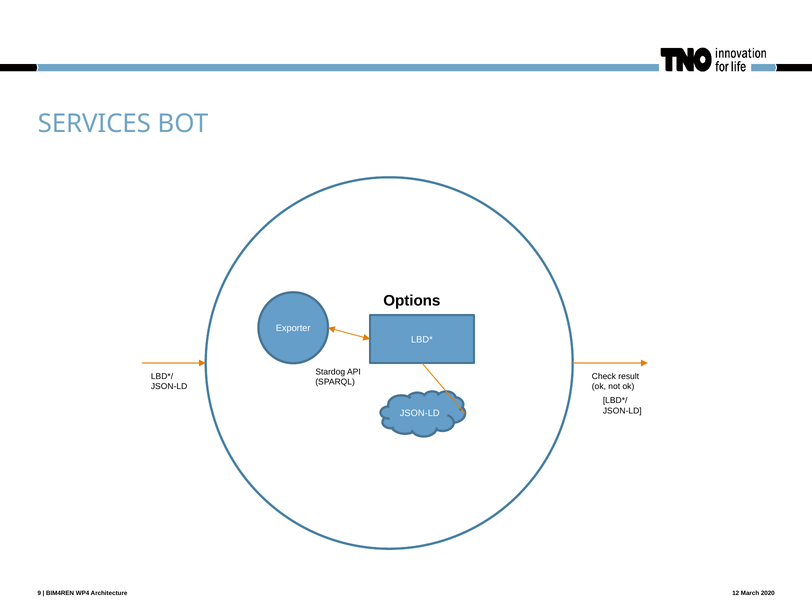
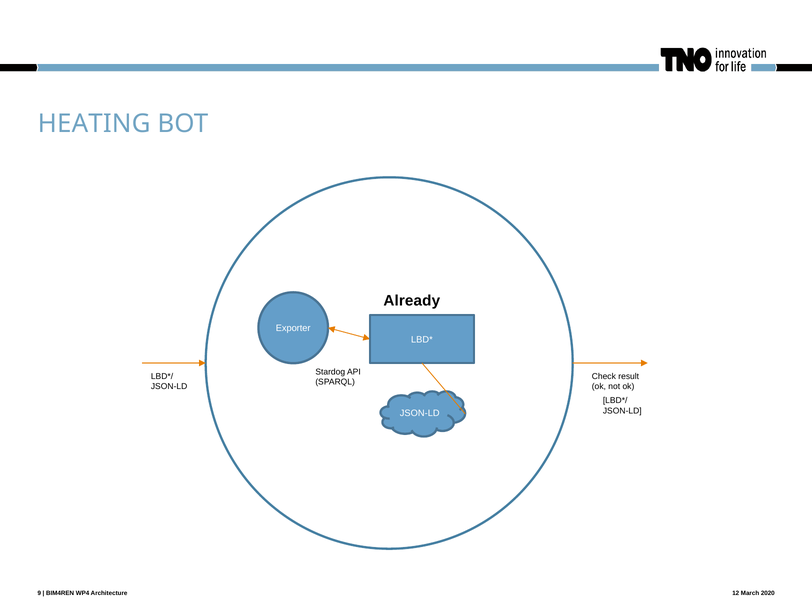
SERVICES: SERVICES -> HEATING
Options: Options -> Already
